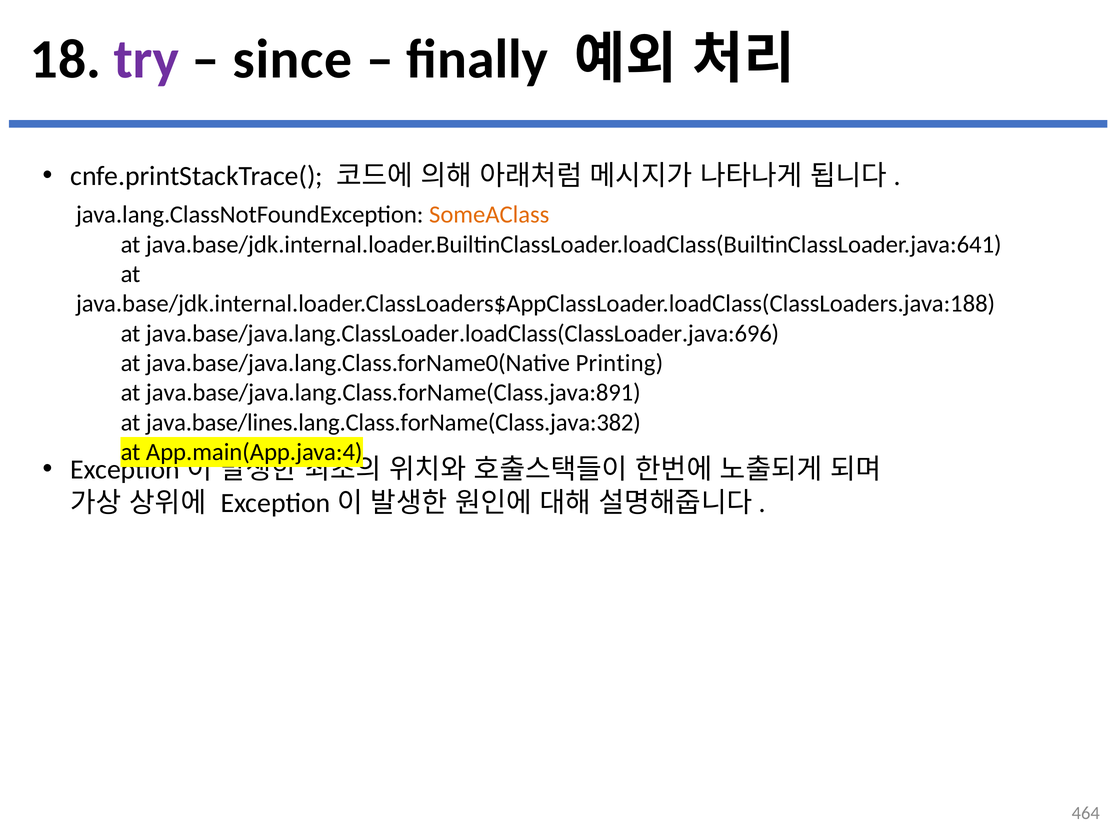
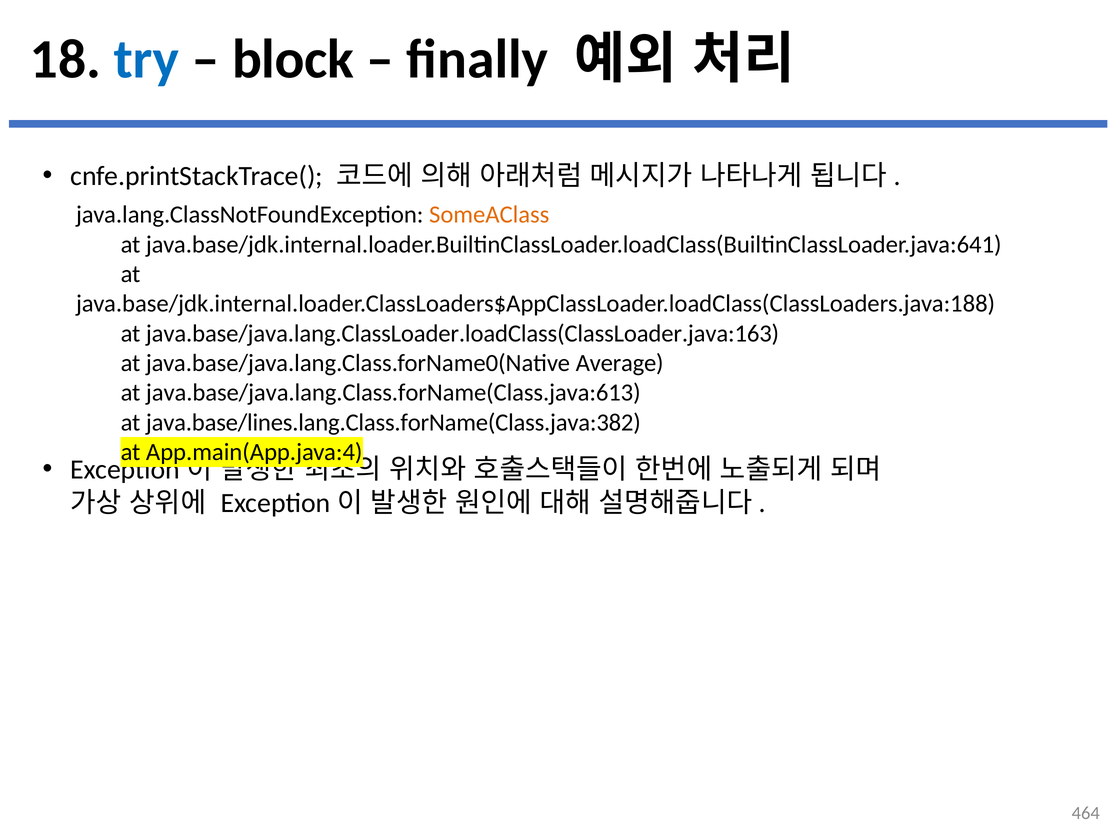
try colour: purple -> blue
since: since -> block
java.base/java.lang.ClassLoader.loadClass(ClassLoader.java:696: java.base/java.lang.ClassLoader.loadClass(ClassLoader.java:696 -> java.base/java.lang.ClassLoader.loadClass(ClassLoader.java:163
Printing: Printing -> Average
java.base/java.lang.Class.forName(Class.java:891: java.base/java.lang.Class.forName(Class.java:891 -> java.base/java.lang.Class.forName(Class.java:613
